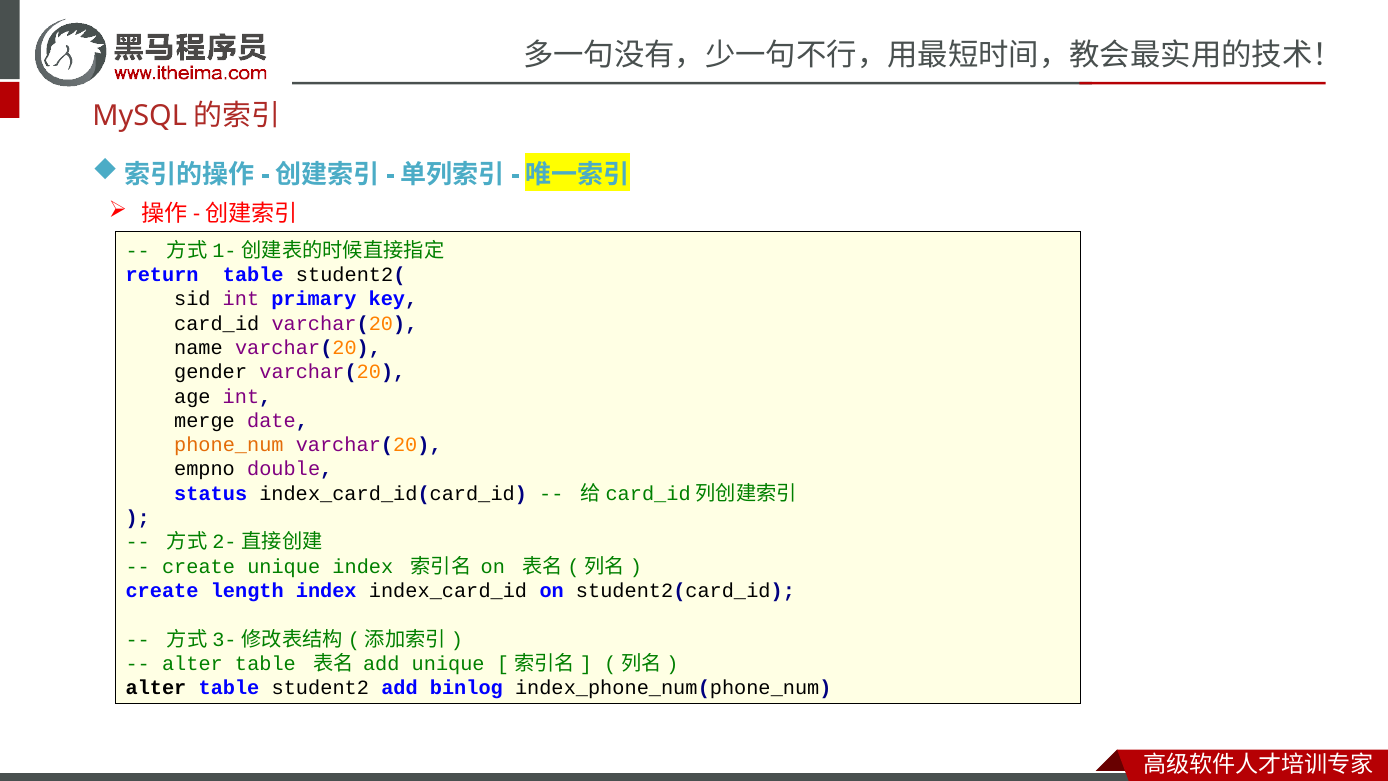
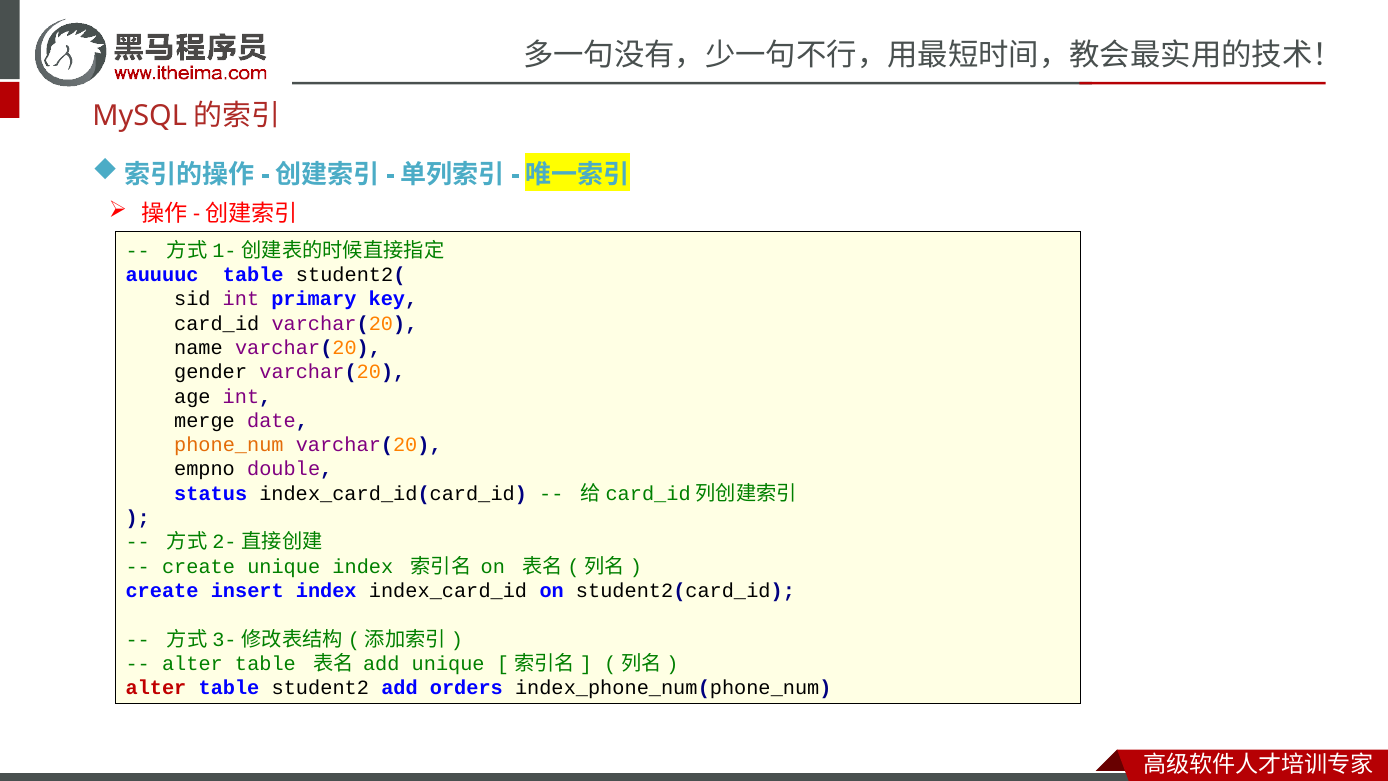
return: return -> auuuuc
length: length -> insert
alter at (156, 688) colour: black -> red
binlog: binlog -> orders
